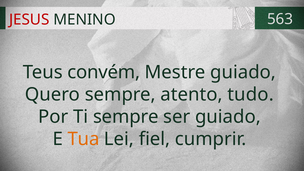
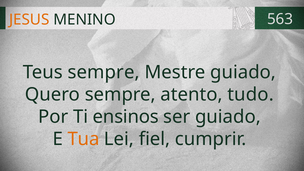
JESUS colour: red -> orange
Teus convém: convém -> sempre
Ti sempre: sempre -> ensinos
